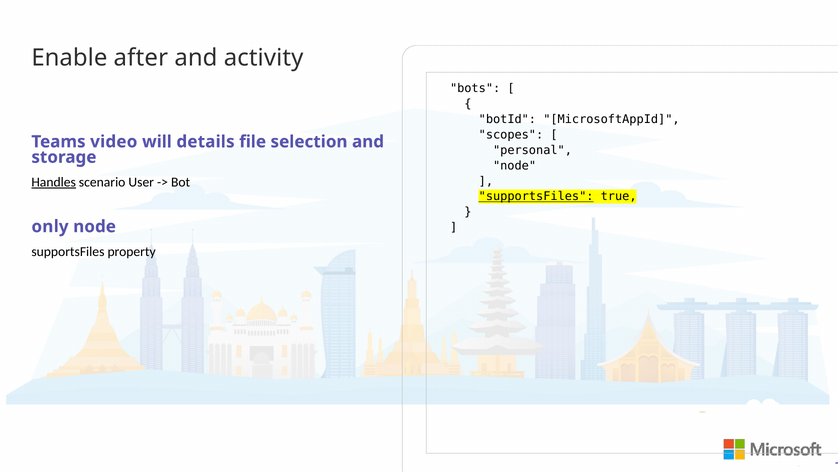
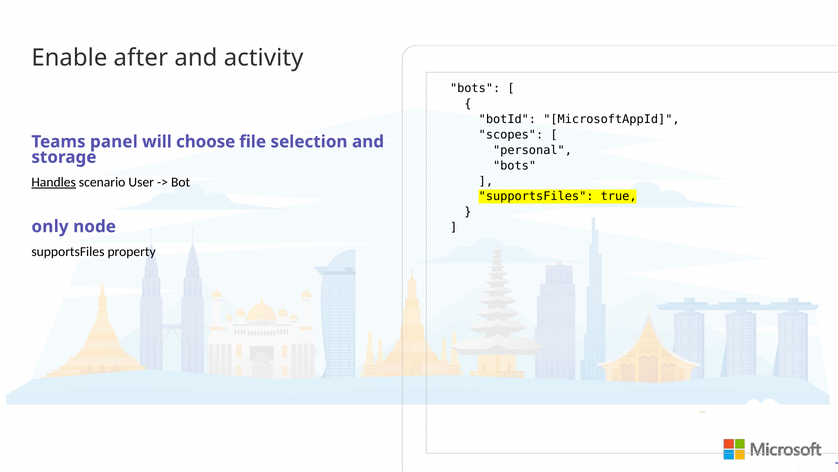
video: video -> panel
details: details -> choose
node at (515, 165): node -> bots
supportsFiles at (536, 196) underline: present -> none
